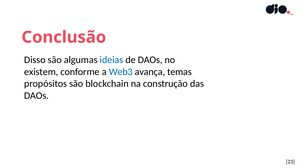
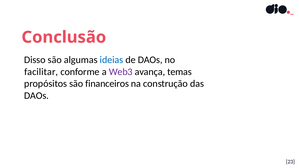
existem: existem -> facilitar
Web3 colour: blue -> purple
blockchain: blockchain -> financeiros
